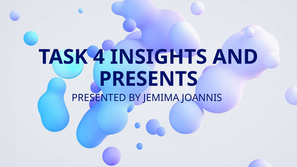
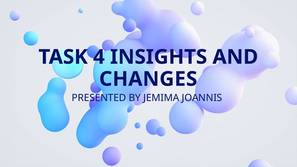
PRESENTS: PRESENTS -> CHANGES
